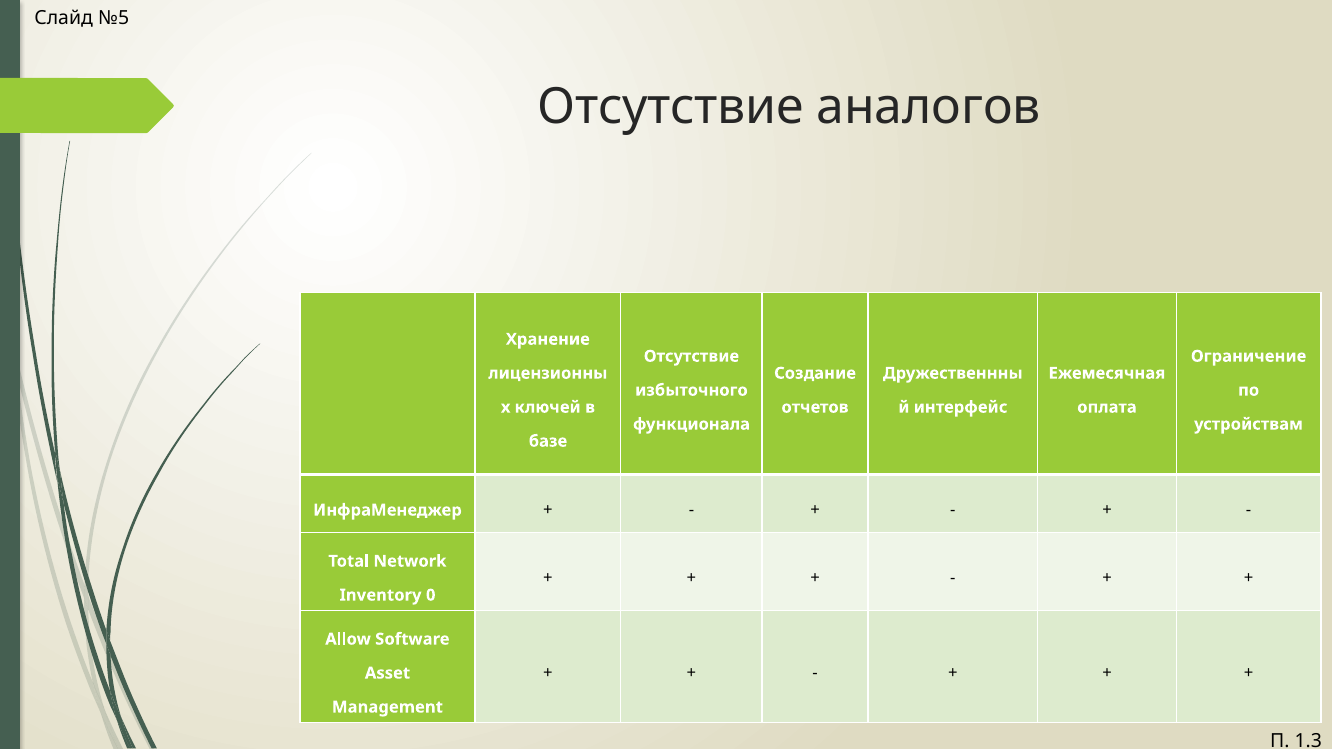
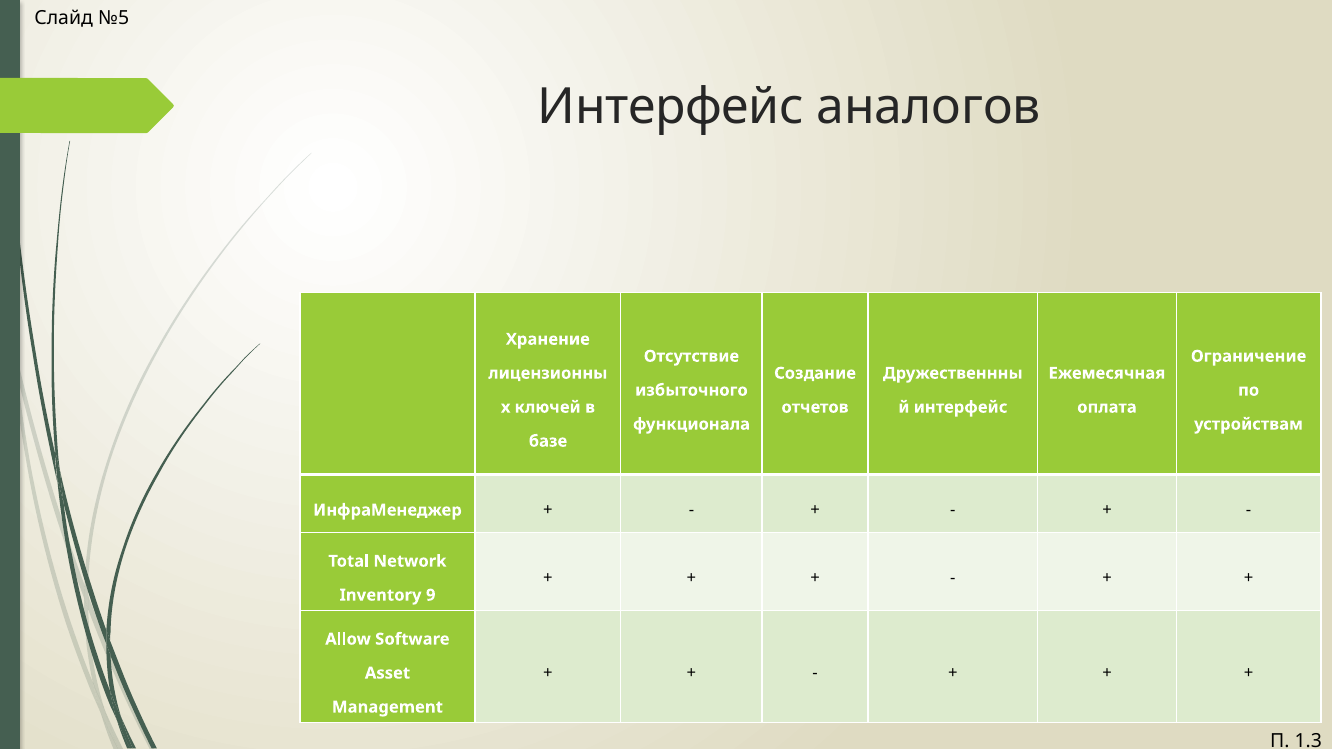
Отсутствие at (671, 107): Отсутствие -> Интерфейс
0: 0 -> 9
